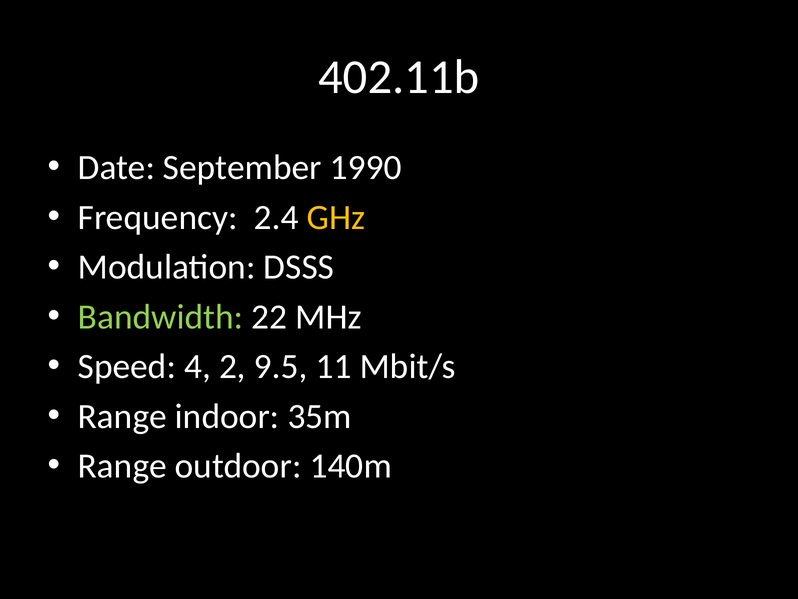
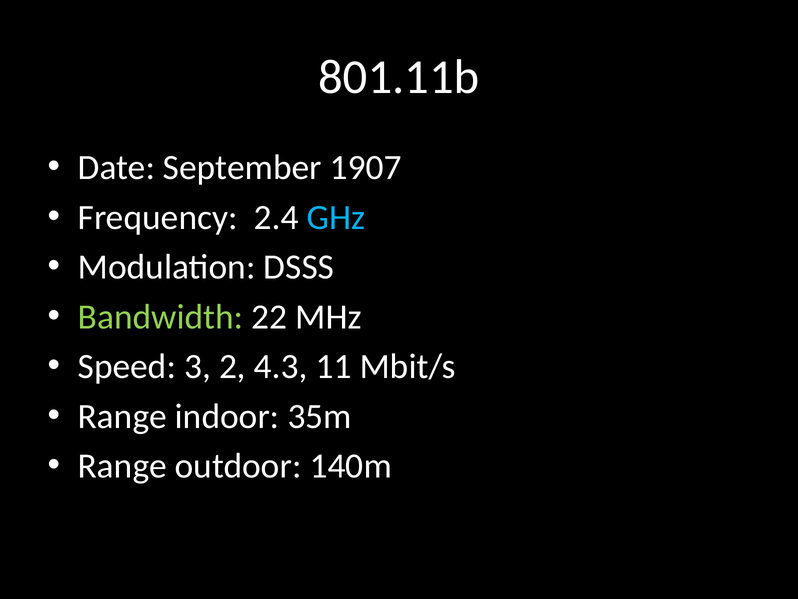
402.11b: 402.11b -> 801.11b
1990: 1990 -> 1907
GHz colour: yellow -> light blue
4: 4 -> 3
9.5: 9.5 -> 4.3
